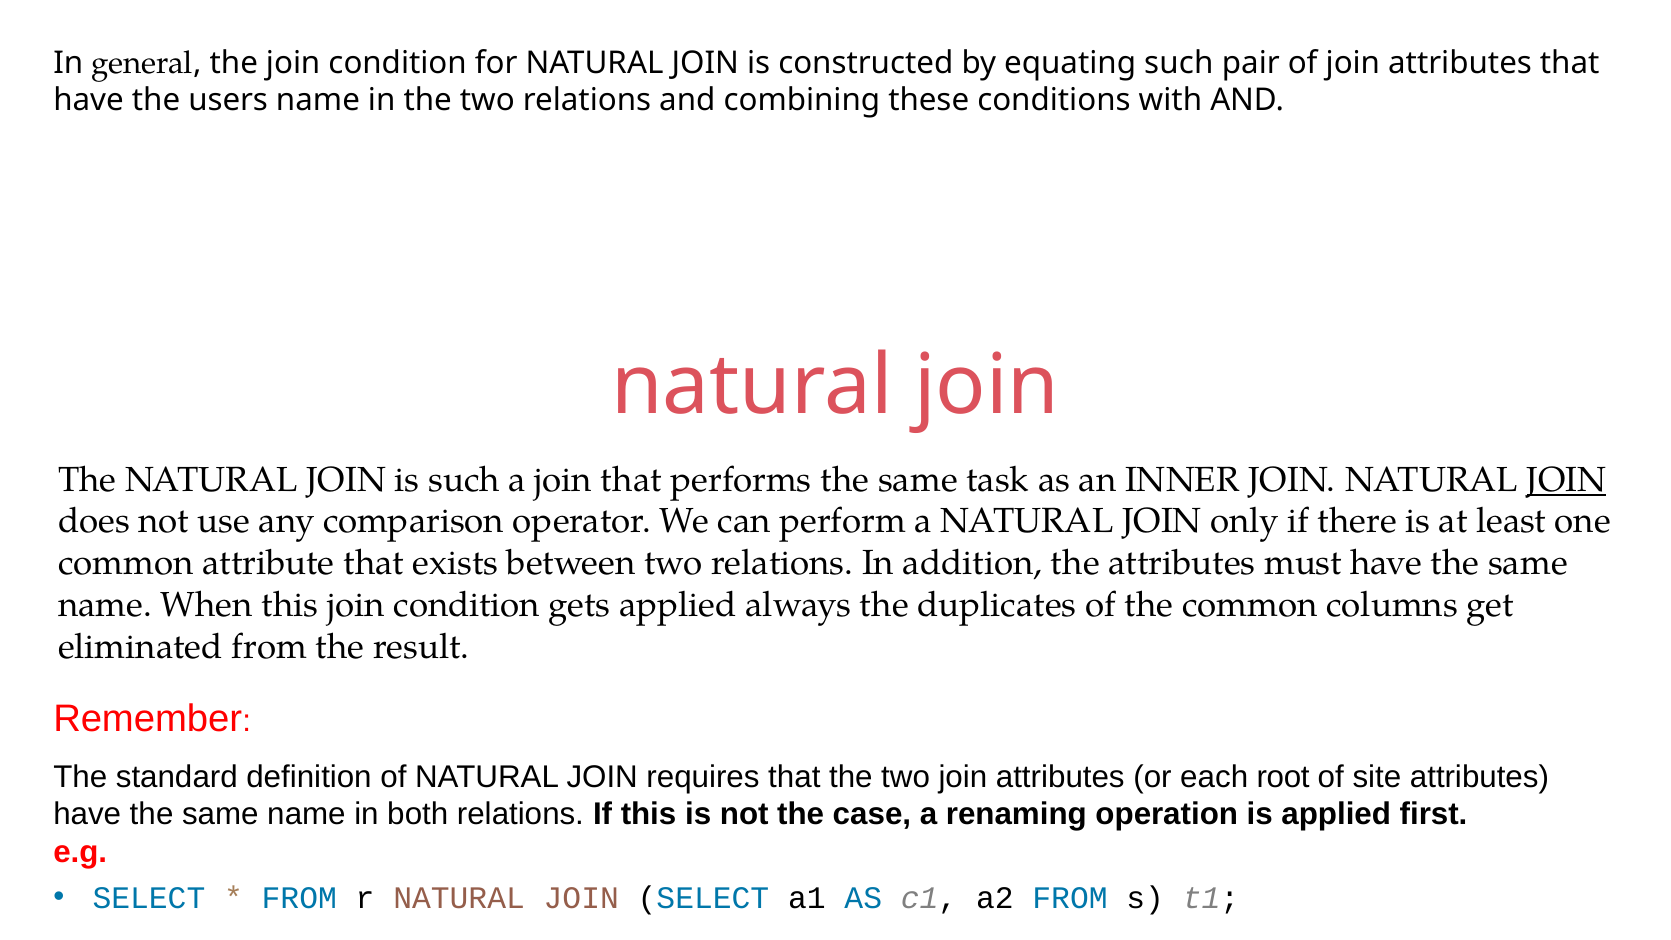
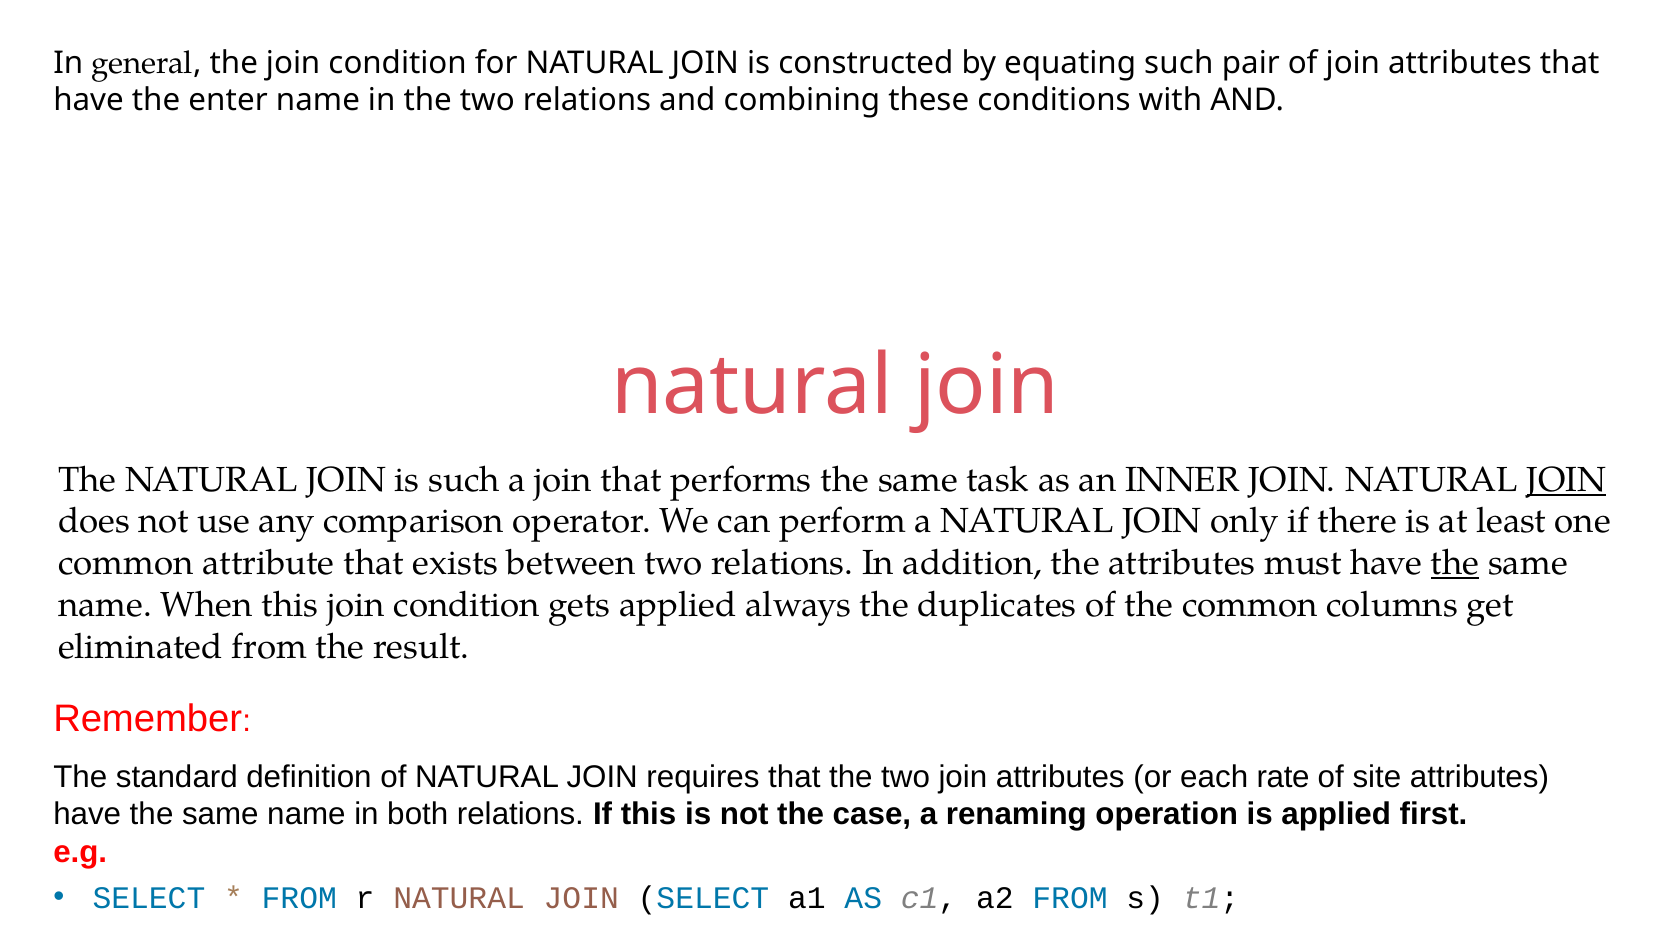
users: users -> enter
the at (1455, 563) underline: none -> present
root: root -> rate
